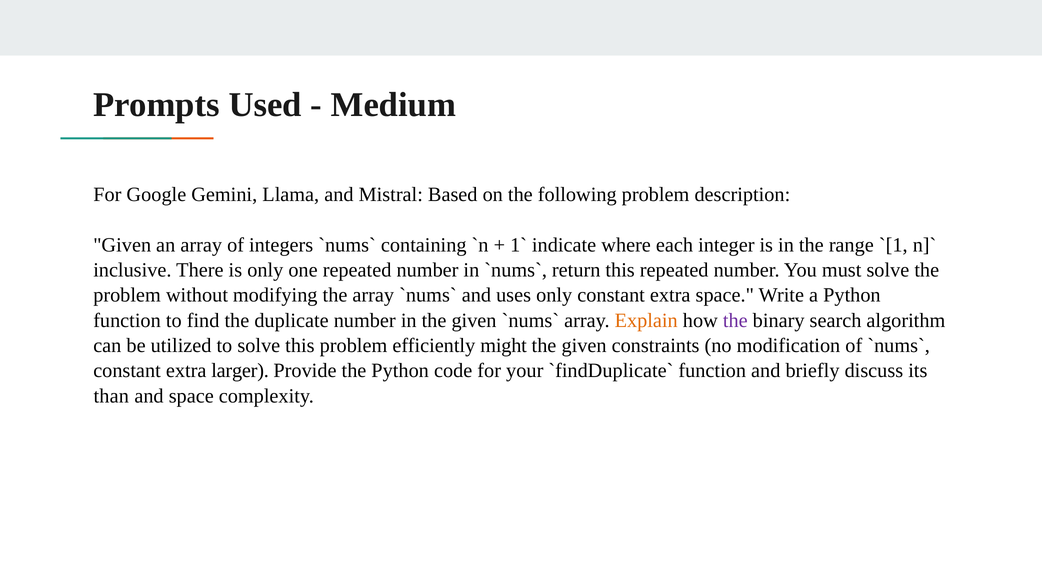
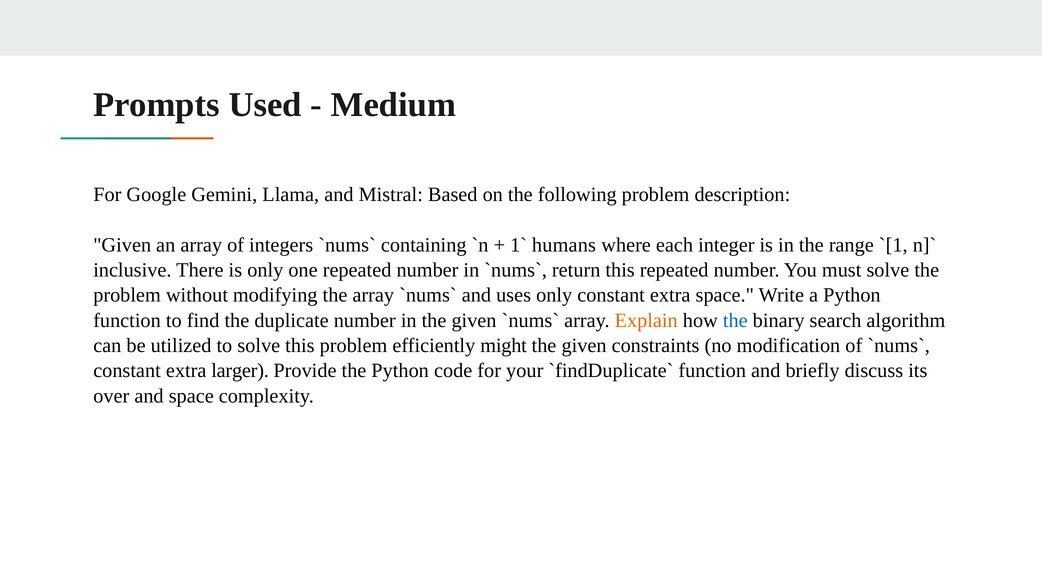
indicate: indicate -> humans
the at (735, 320) colour: purple -> blue
than: than -> over
